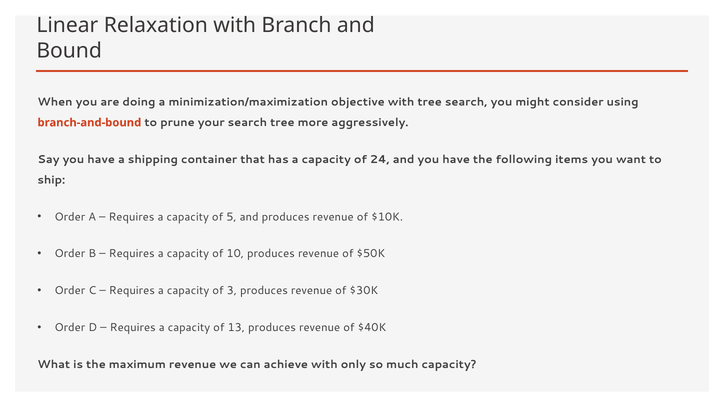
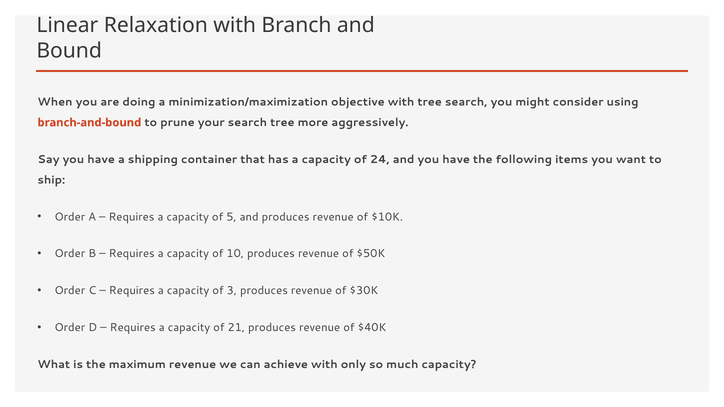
13: 13 -> 21
